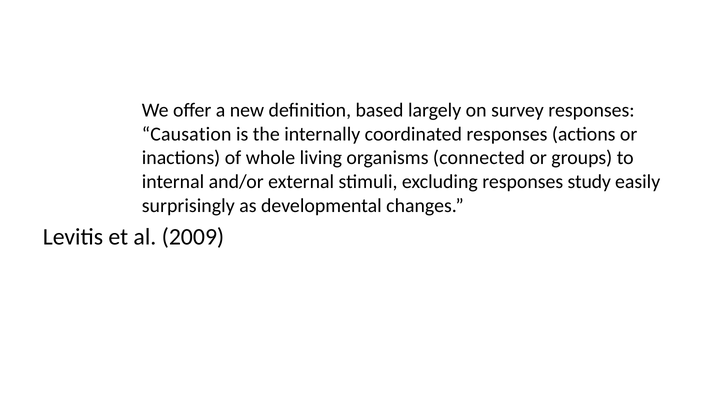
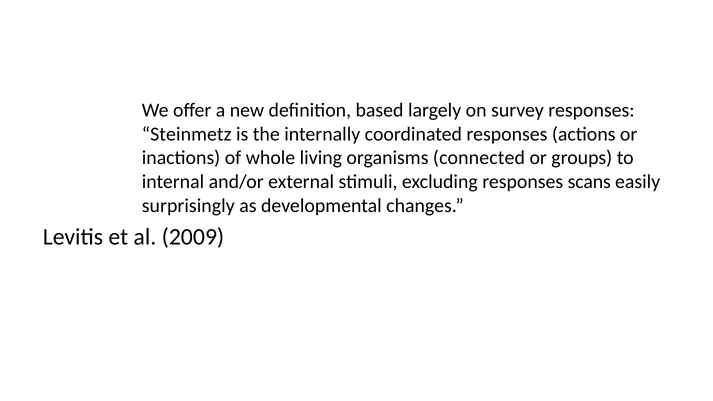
Causation: Causation -> Steinmetz
study: study -> scans
